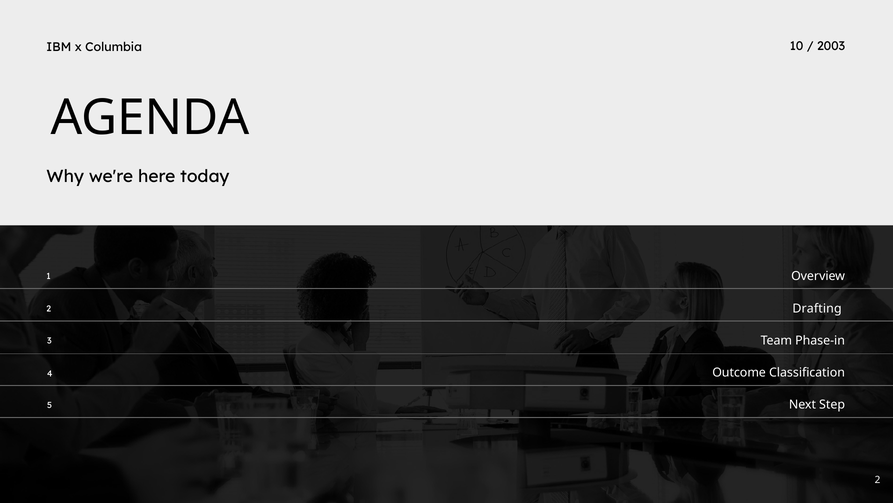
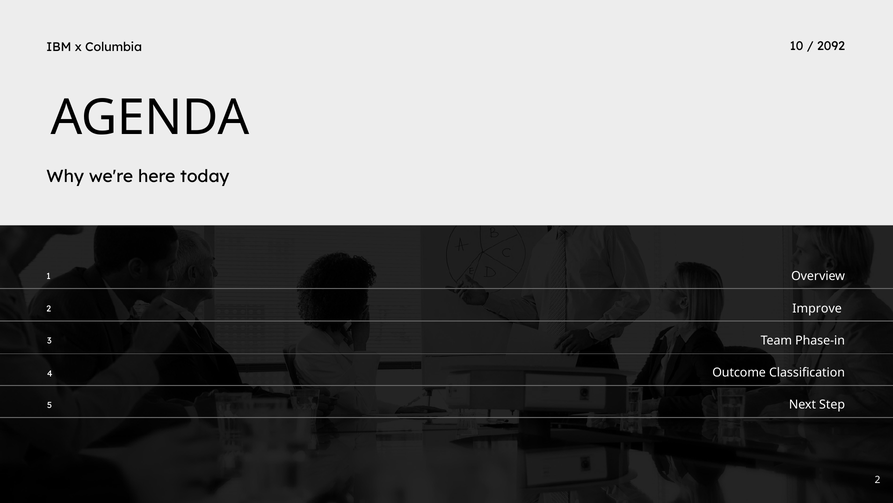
2003: 2003 -> 2092
Drafting: Drafting -> Improve
